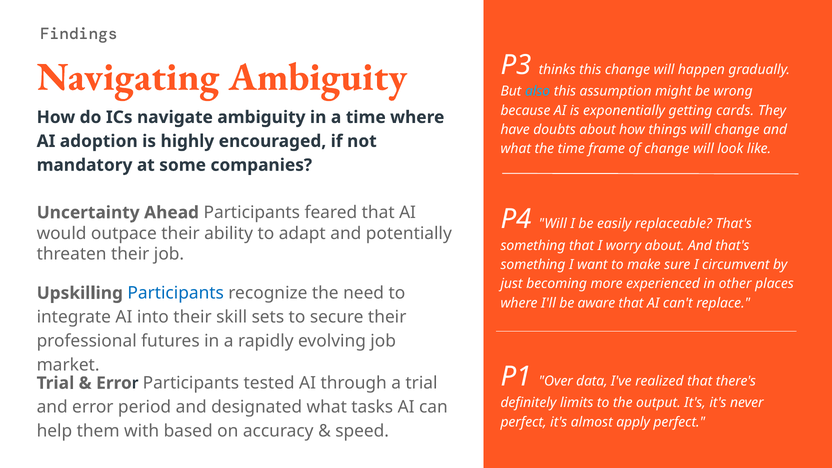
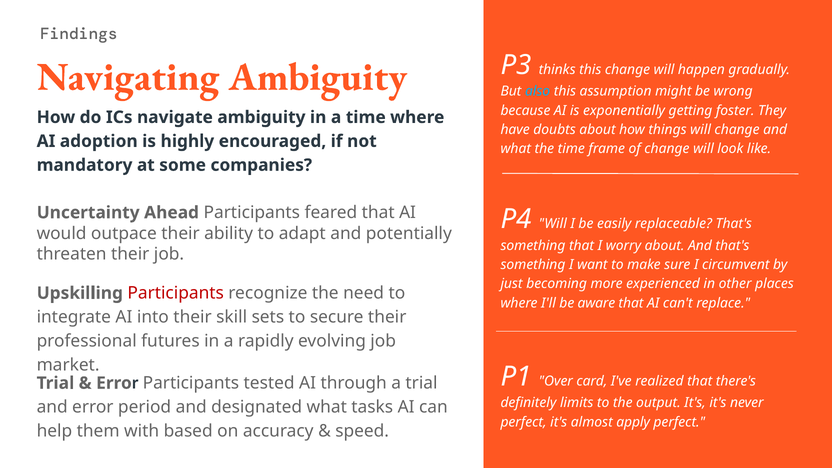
cards: cards -> foster
Participants at (176, 293) colour: blue -> red
data: data -> card
